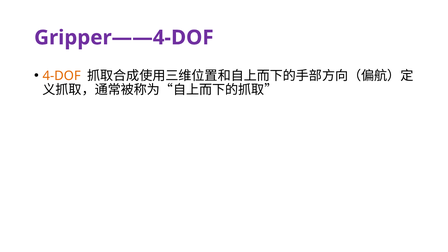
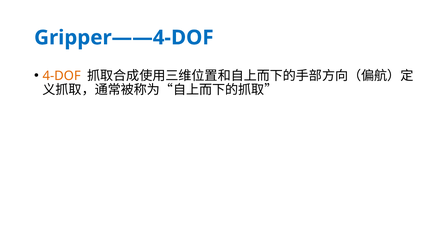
Gripper——4-DOF colour: purple -> blue
